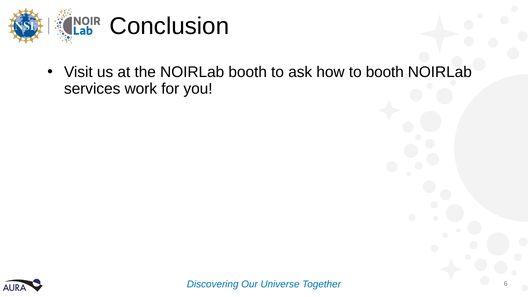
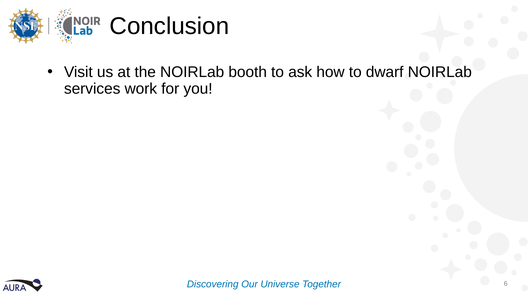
to booth: booth -> dwarf
